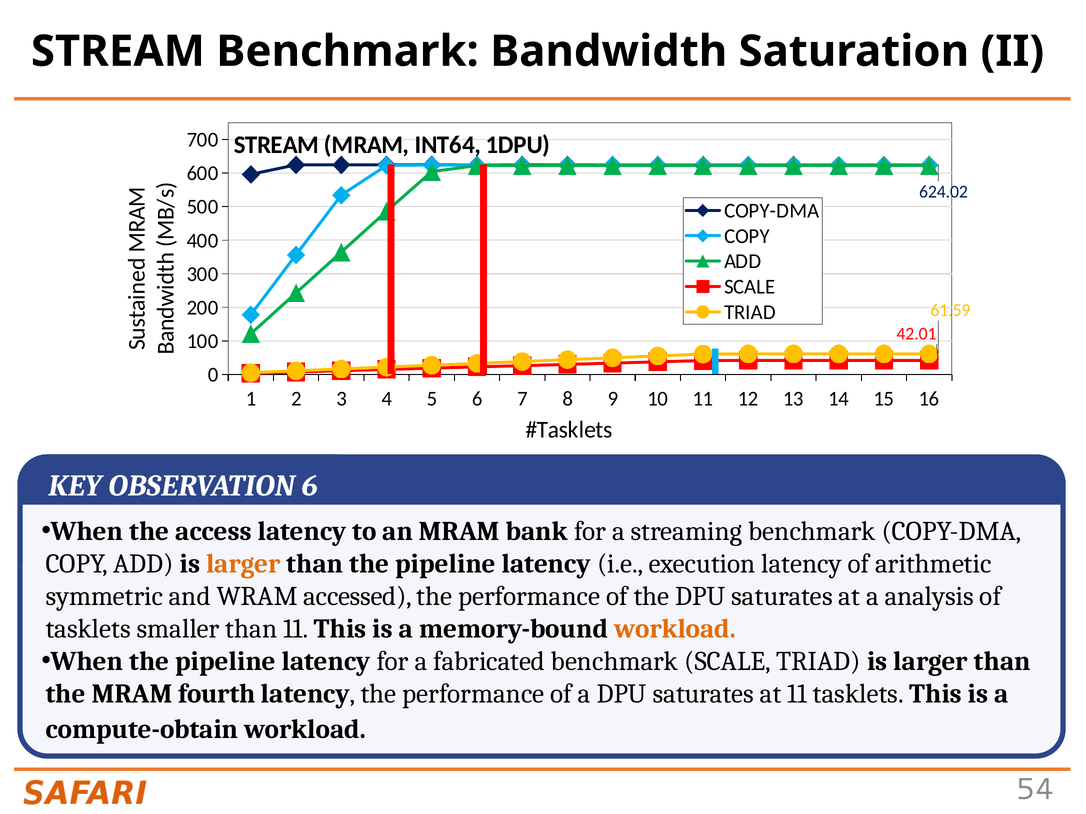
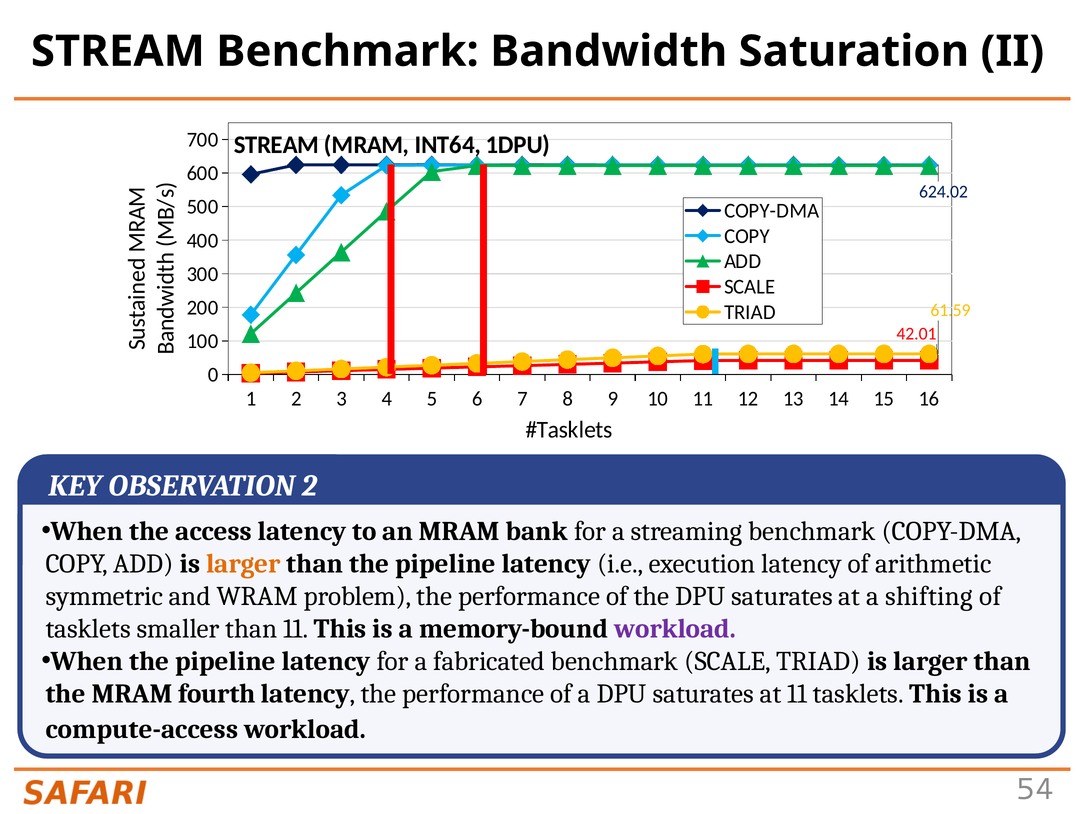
OBSERVATION 6: 6 -> 2
accessed: accessed -> problem
analysis: analysis -> shifting
workload at (675, 629) colour: orange -> purple
compute-obtain: compute-obtain -> compute-access
